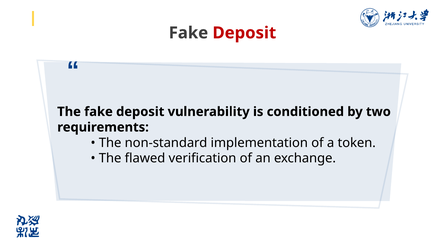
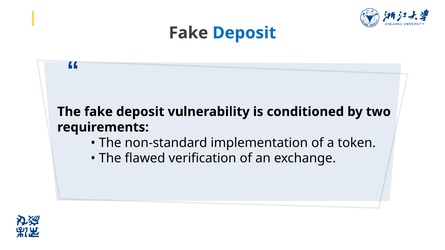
Deposit at (244, 33) colour: red -> blue
